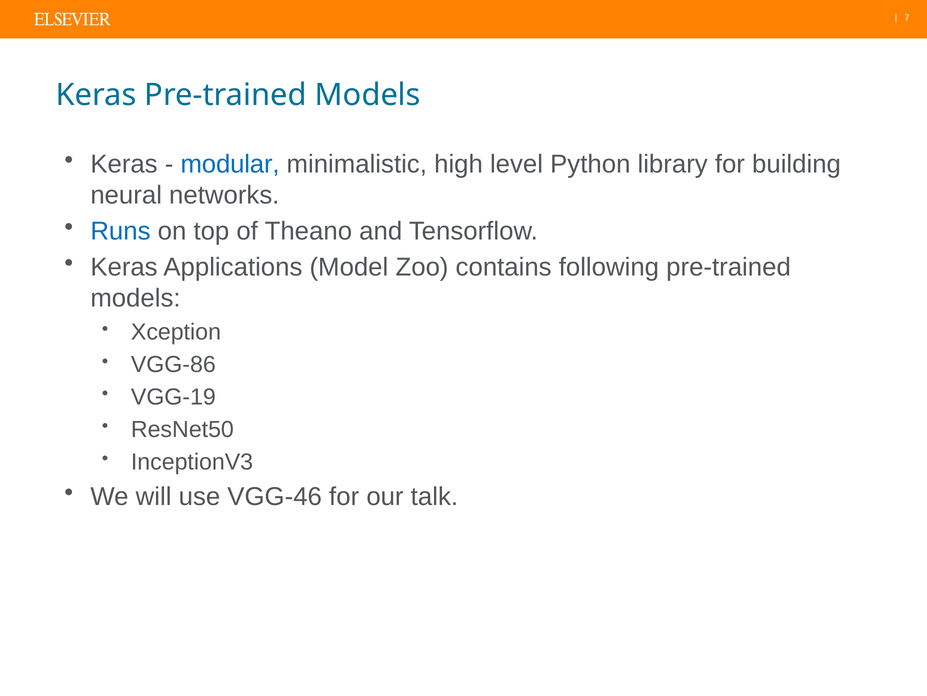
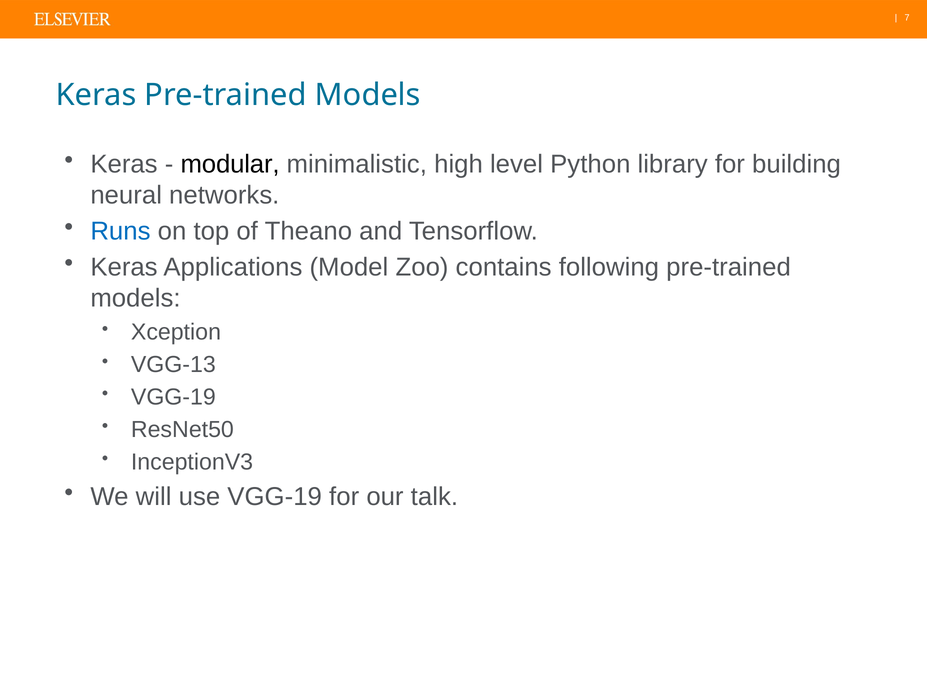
modular colour: blue -> black
VGG-86: VGG-86 -> VGG-13
use VGG-46: VGG-46 -> VGG-19
